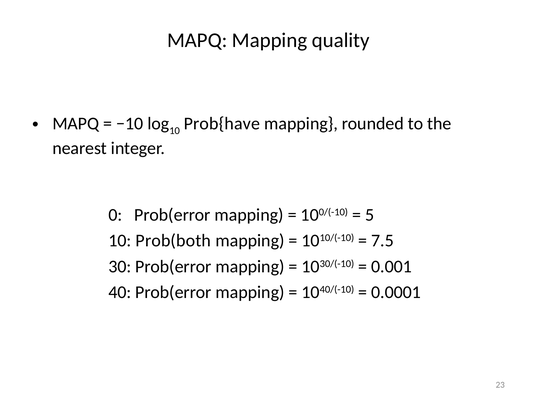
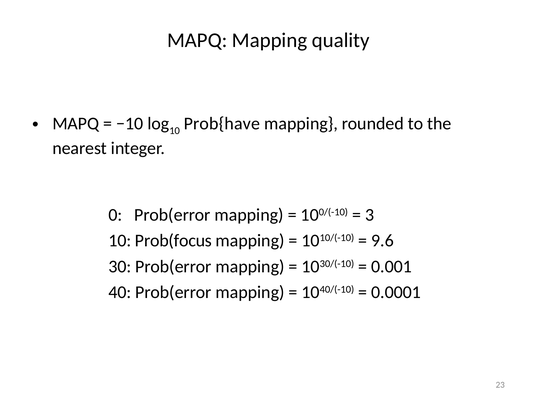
5: 5 -> 3
Prob(both: Prob(both -> Prob(focus
7.5: 7.5 -> 9.6
